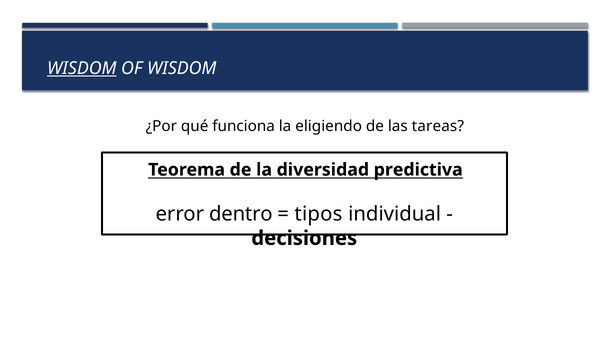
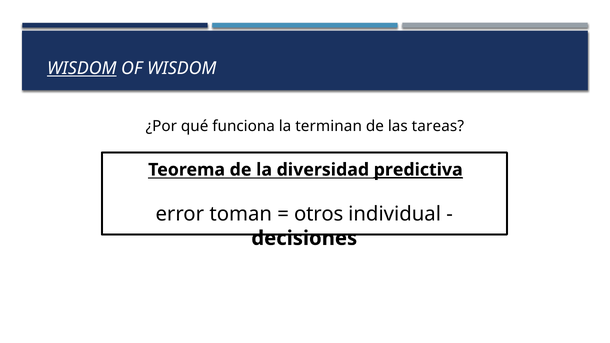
eligiendo: eligiendo -> terminan
predictiva underline: none -> present
dentro: dentro -> toman
tipos: tipos -> otros
